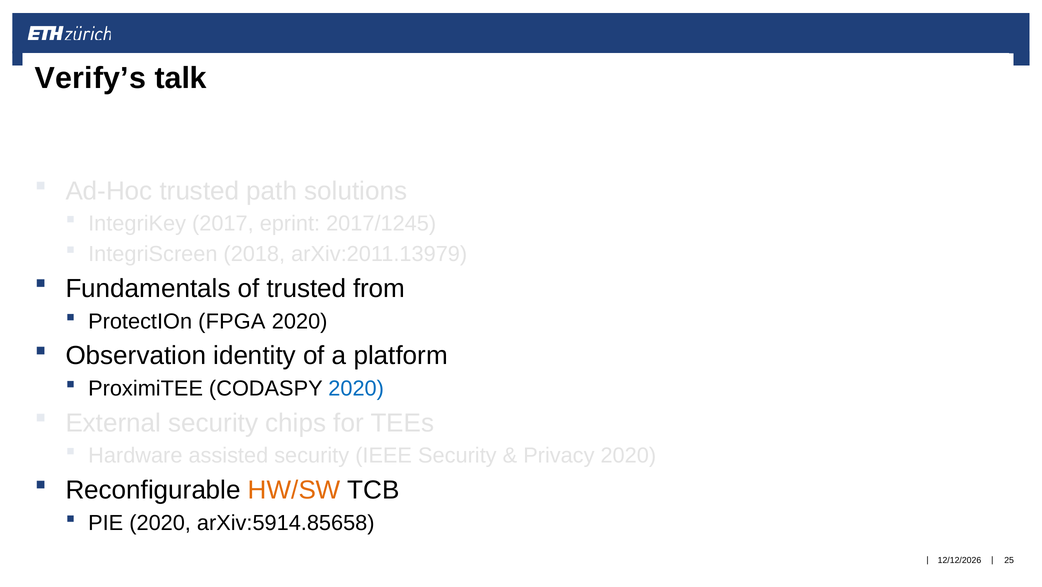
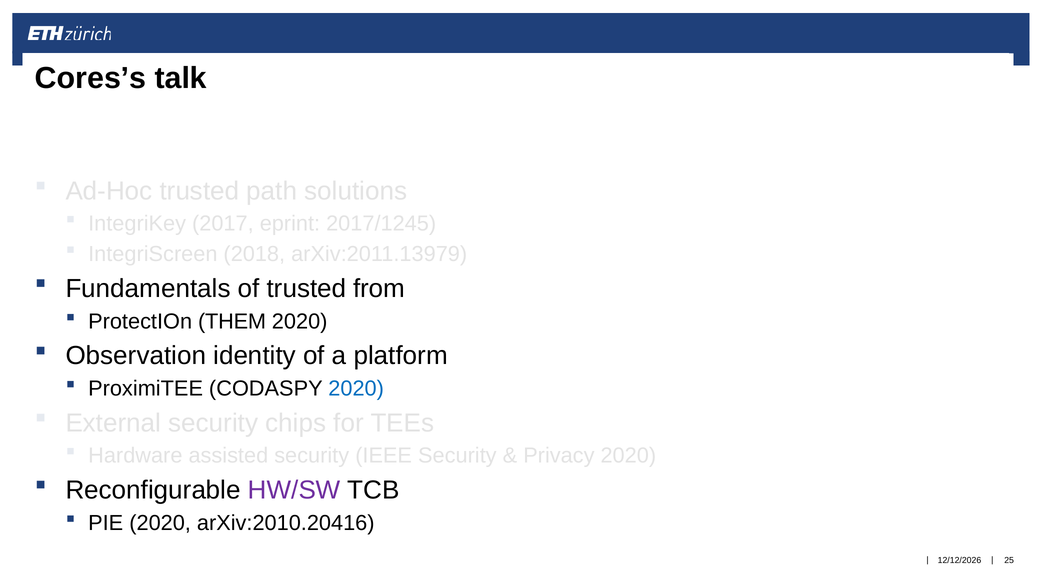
Verify’s: Verify’s -> Cores’s
FPGA: FPGA -> THEM
HW/SW colour: orange -> purple
arXiv:5914.85658: arXiv:5914.85658 -> arXiv:2010.20416
